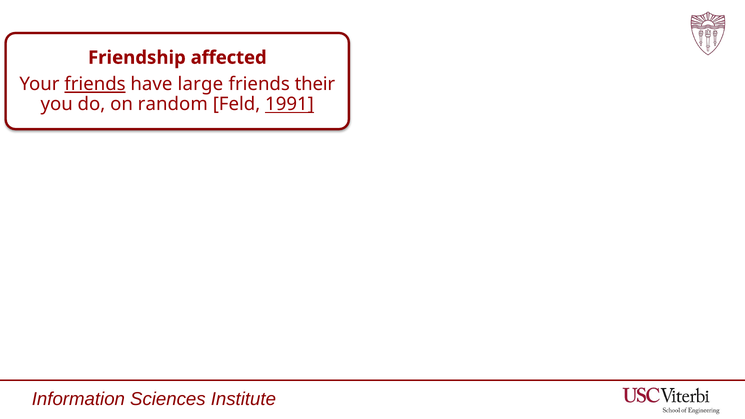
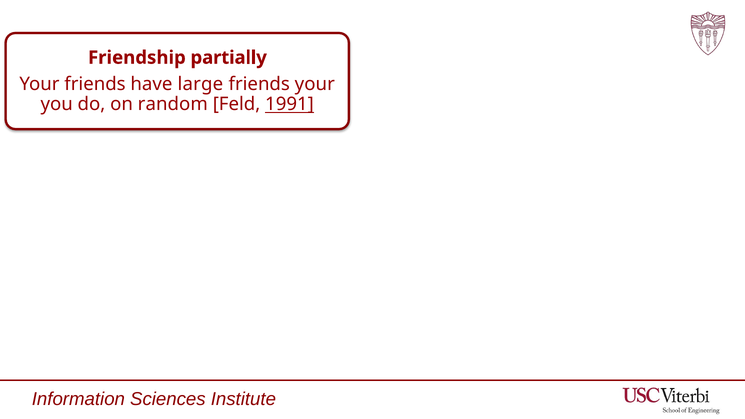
affected: affected -> partially
friends at (95, 84) underline: present -> none
friends their: their -> your
